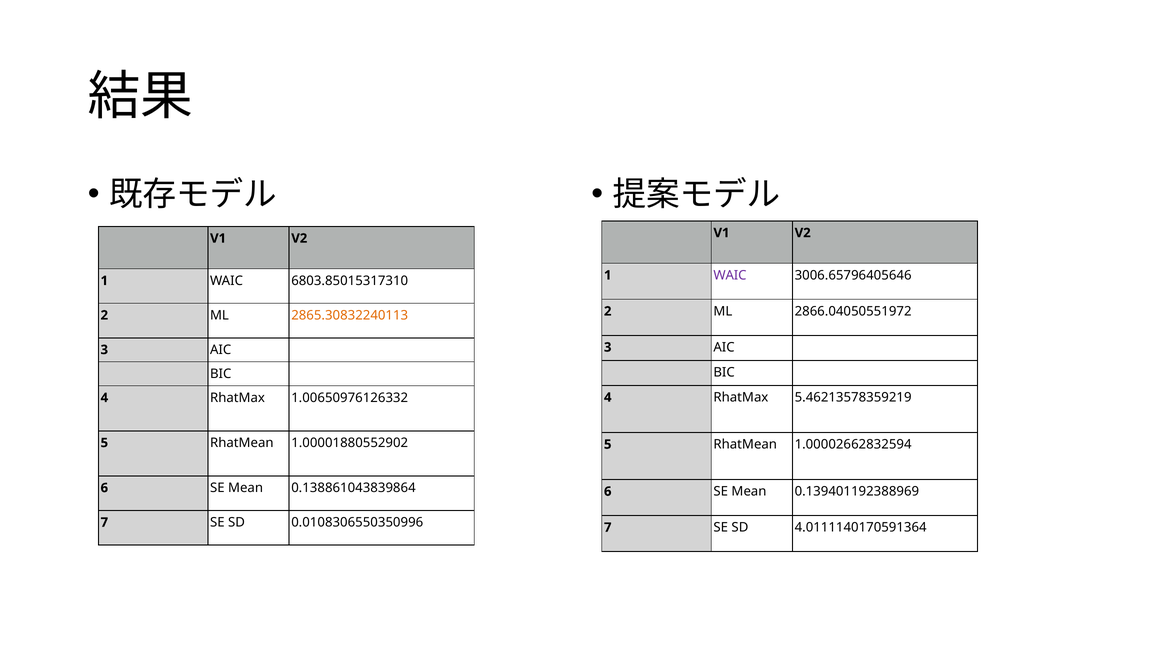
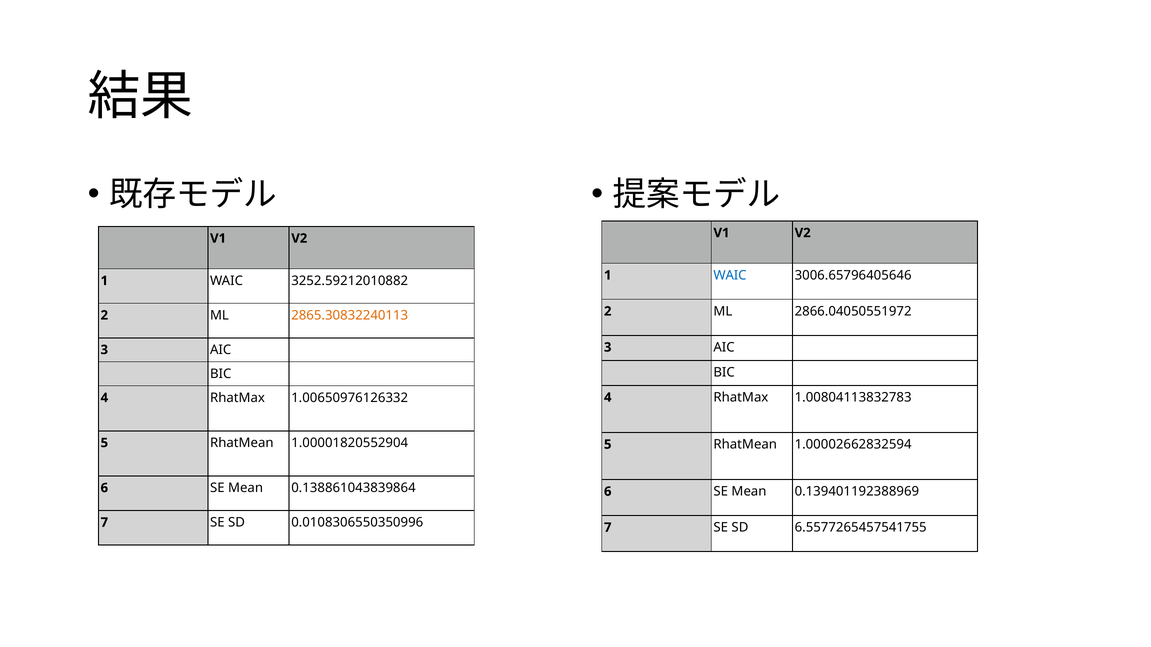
WAIC at (730, 275) colour: purple -> blue
6803.85015317310: 6803.85015317310 -> 3252.59212010882
5.46213578359219: 5.46213578359219 -> 1.00804113832783
1.00001880552902: 1.00001880552902 -> 1.00001820552904
4.0111140170591364: 4.0111140170591364 -> 6.5577265457541755
